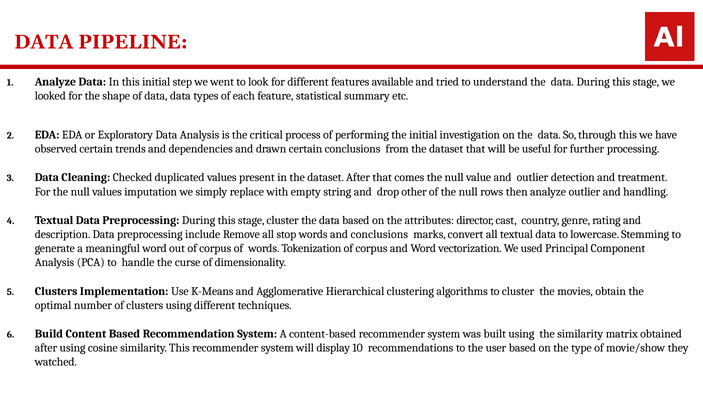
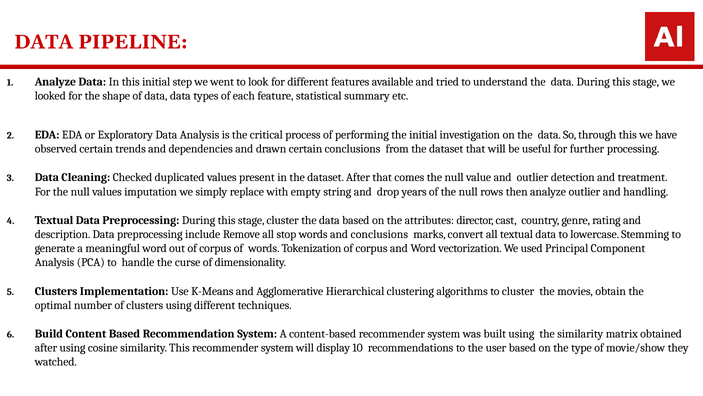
other: other -> years
